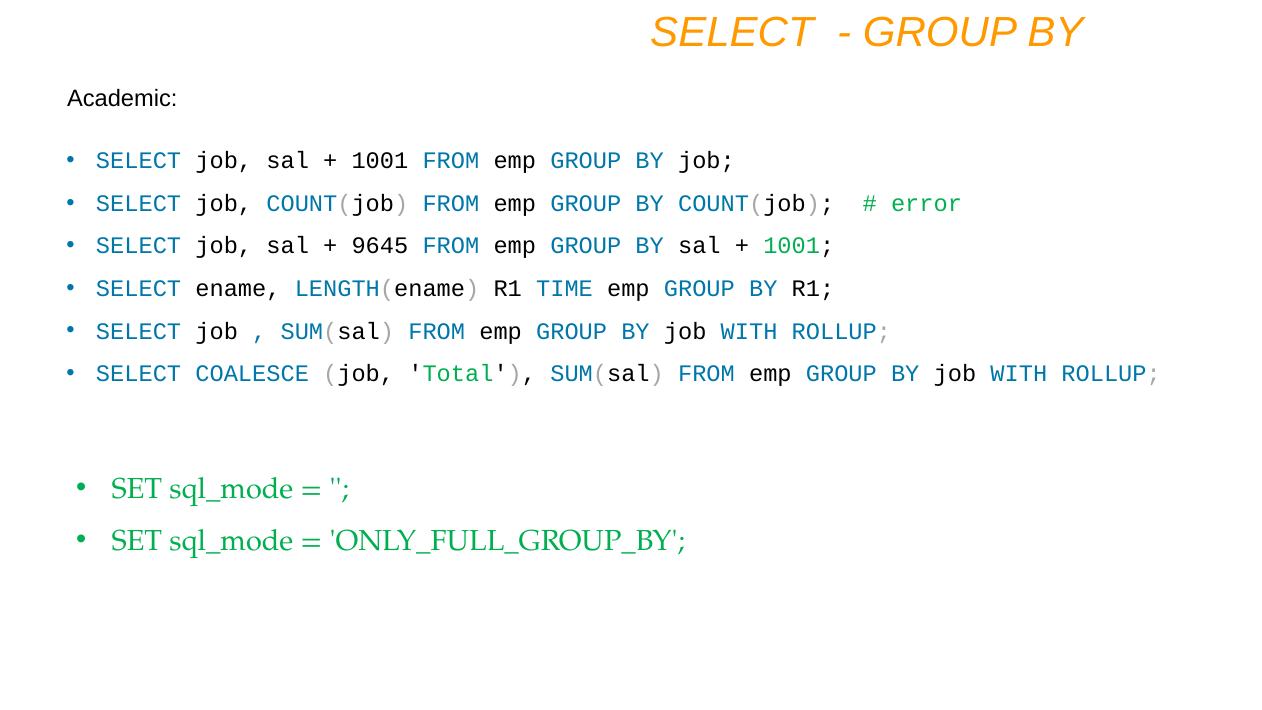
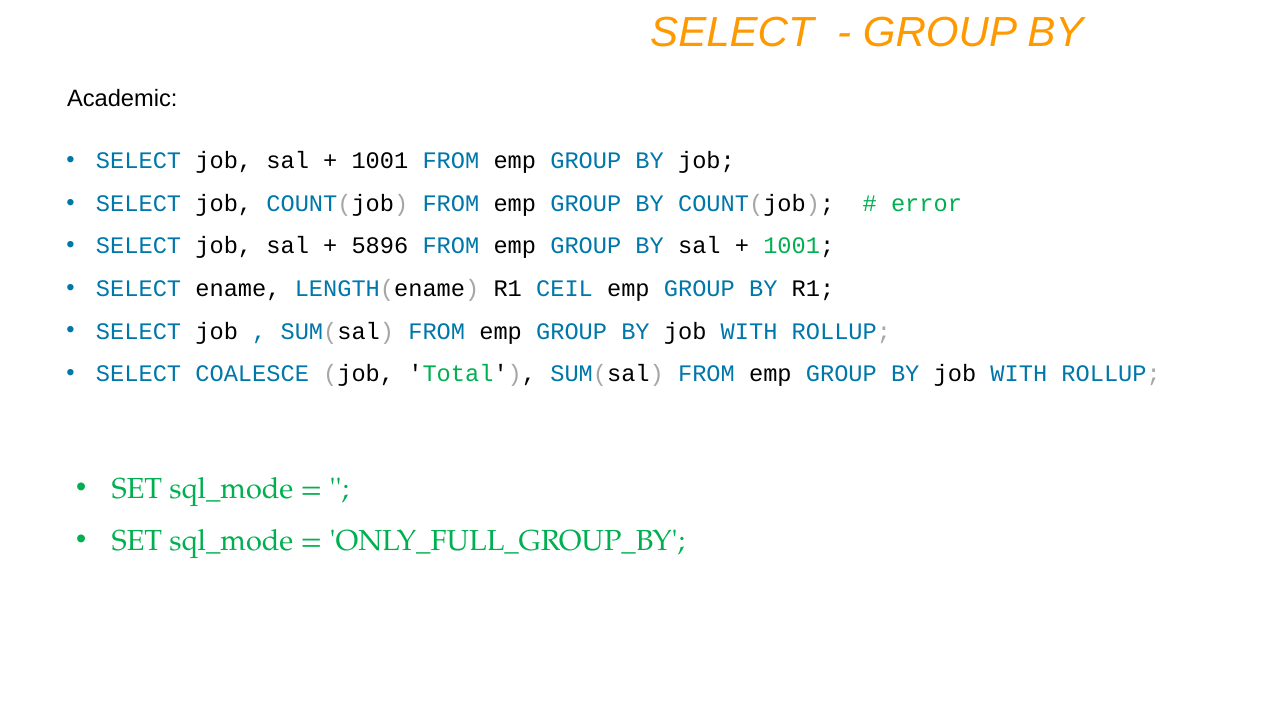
9645: 9645 -> 5896
TIME: TIME -> CEIL
